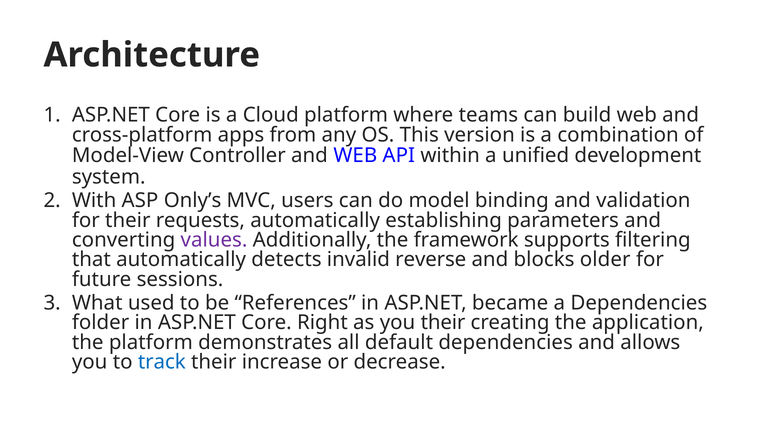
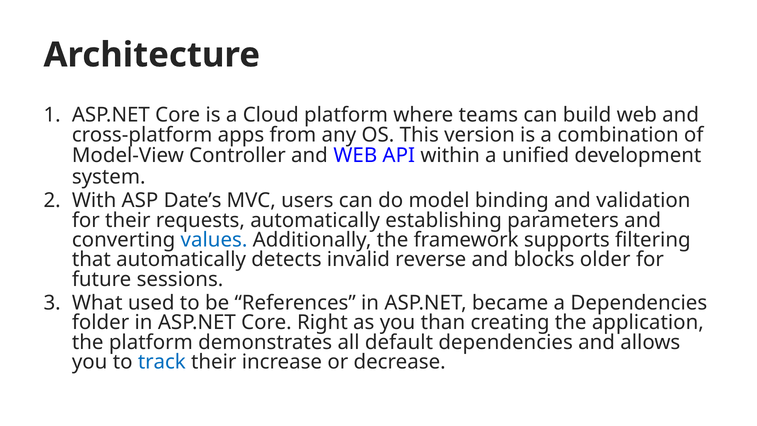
Only’s: Only’s -> Date’s
values colour: purple -> blue
you their: their -> than
